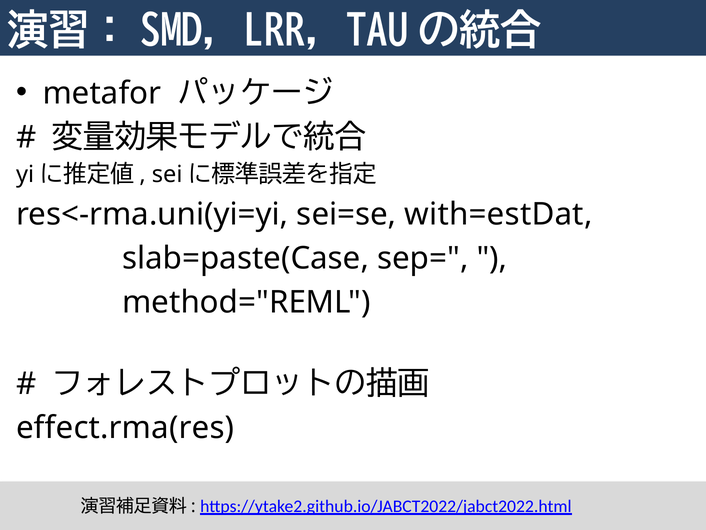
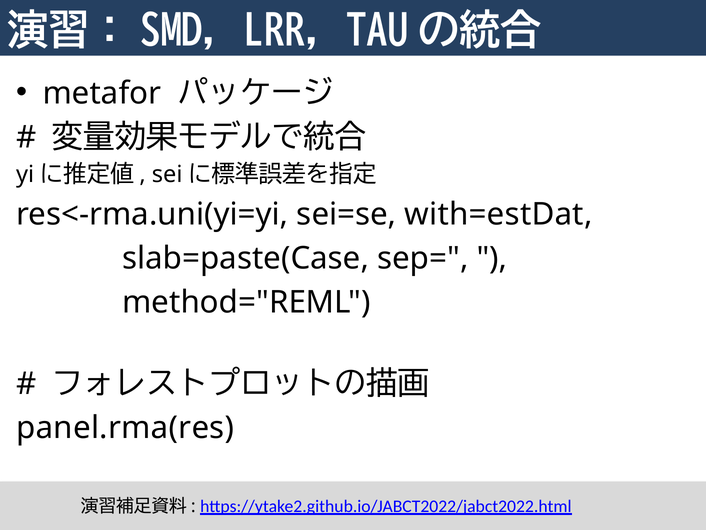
effect.rma(res: effect.rma(res -> panel.rma(res
